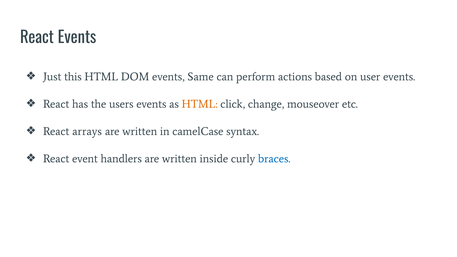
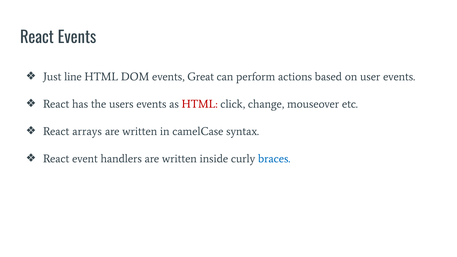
this: this -> line
Same: Same -> Great
HTML at (200, 104) colour: orange -> red
